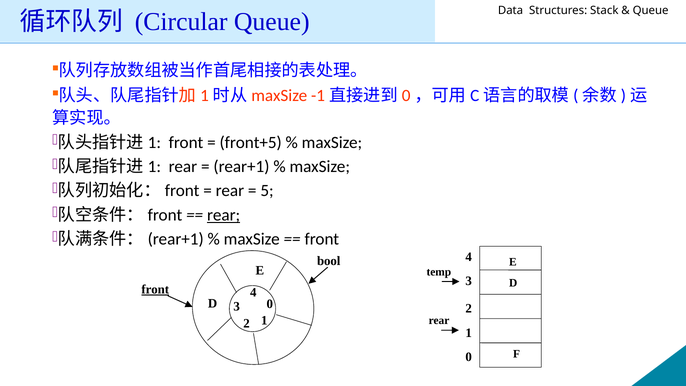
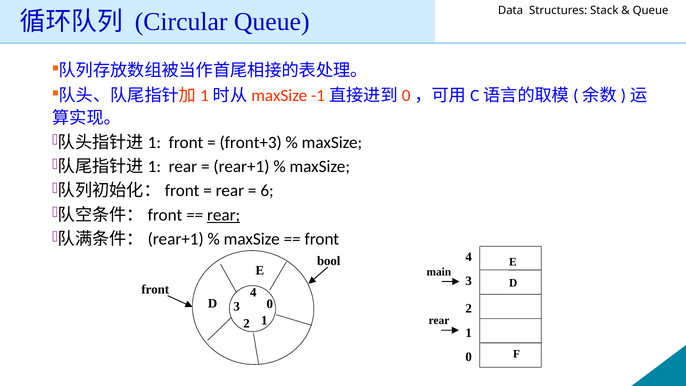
front+5: front+5 -> front+3
5: 5 -> 6
temp: temp -> main
front at (155, 289) underline: present -> none
